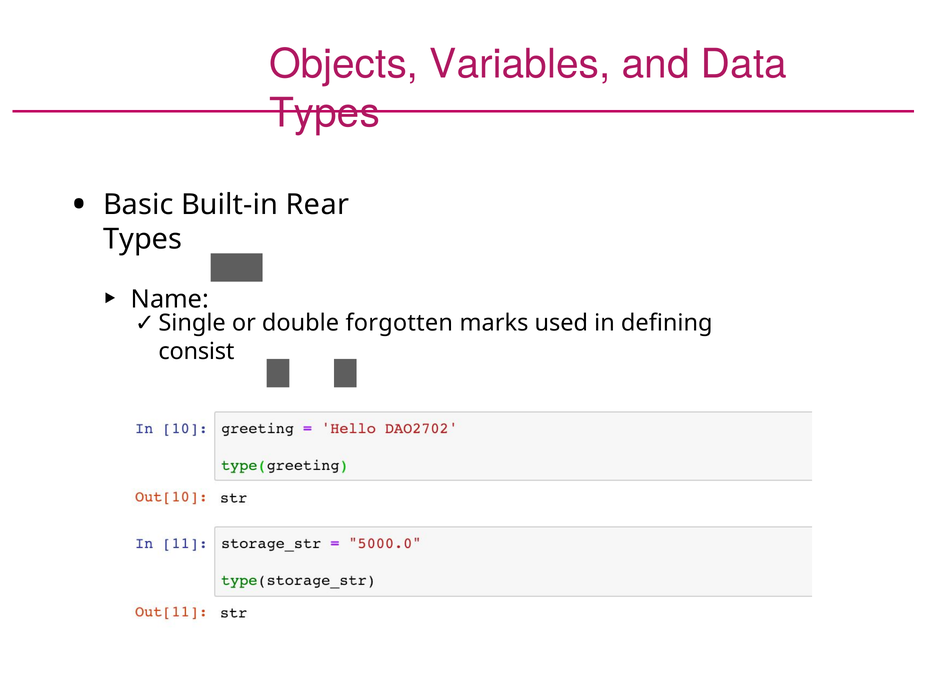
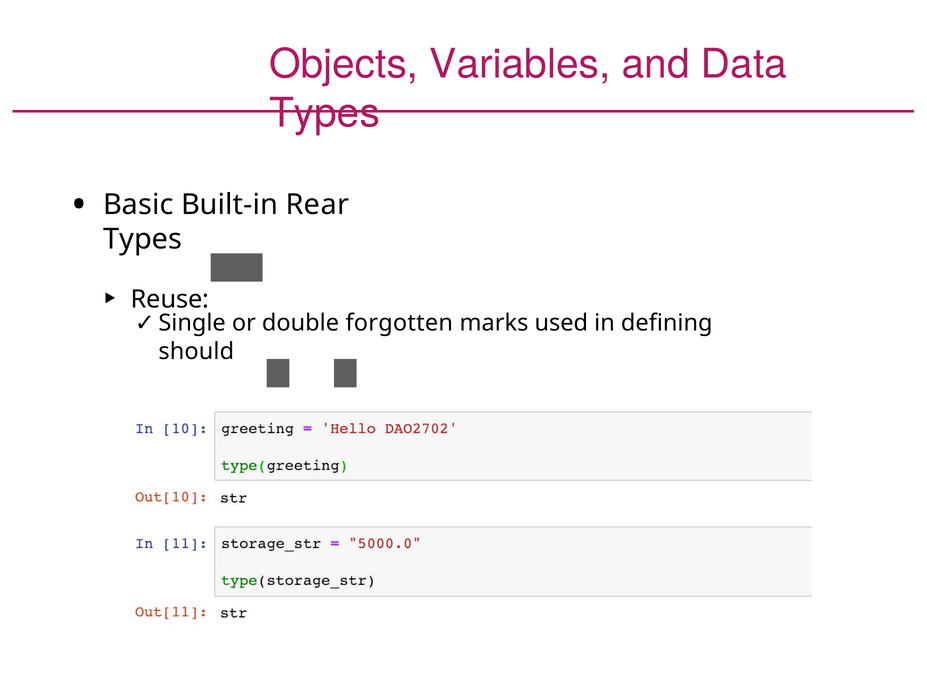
Name: Name -> Reuse
consist: consist -> should
